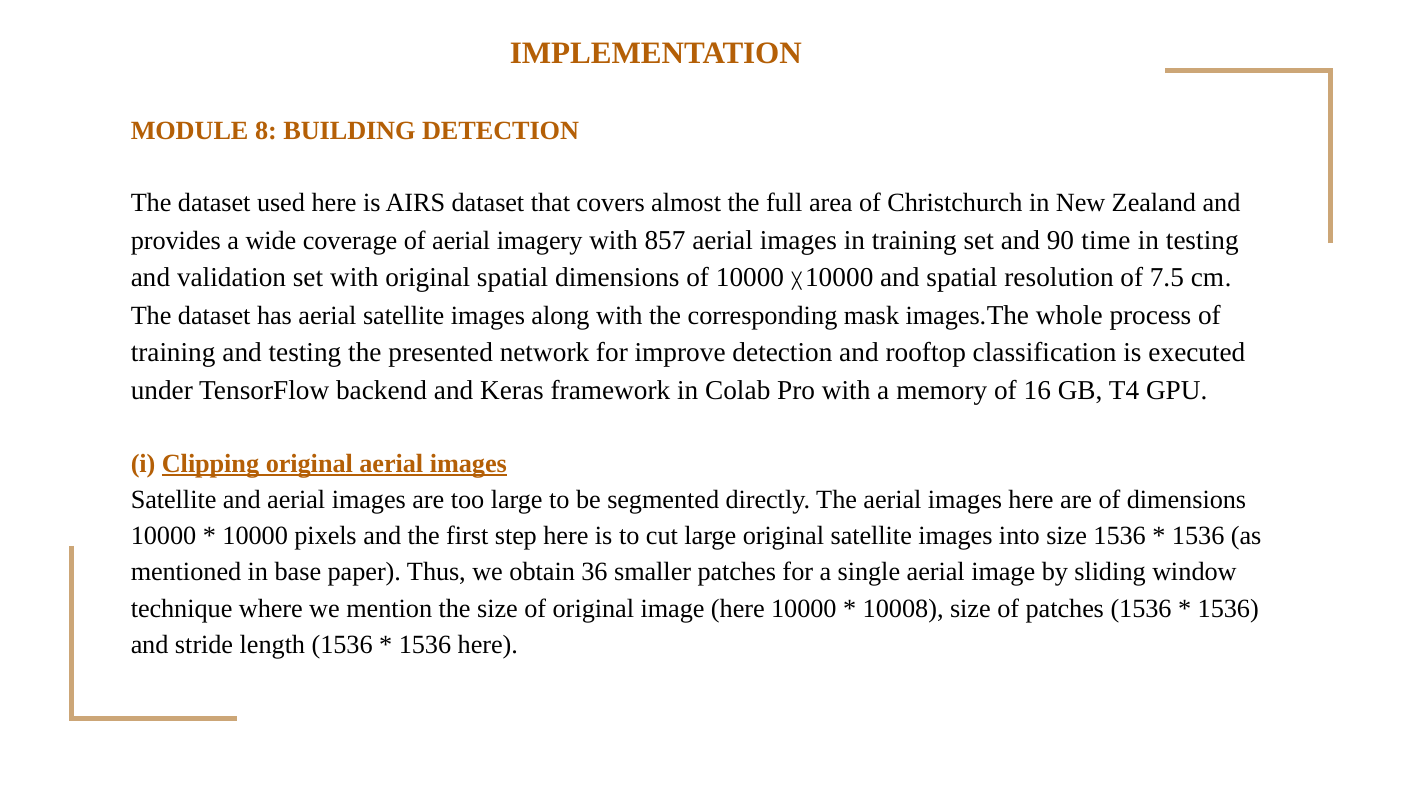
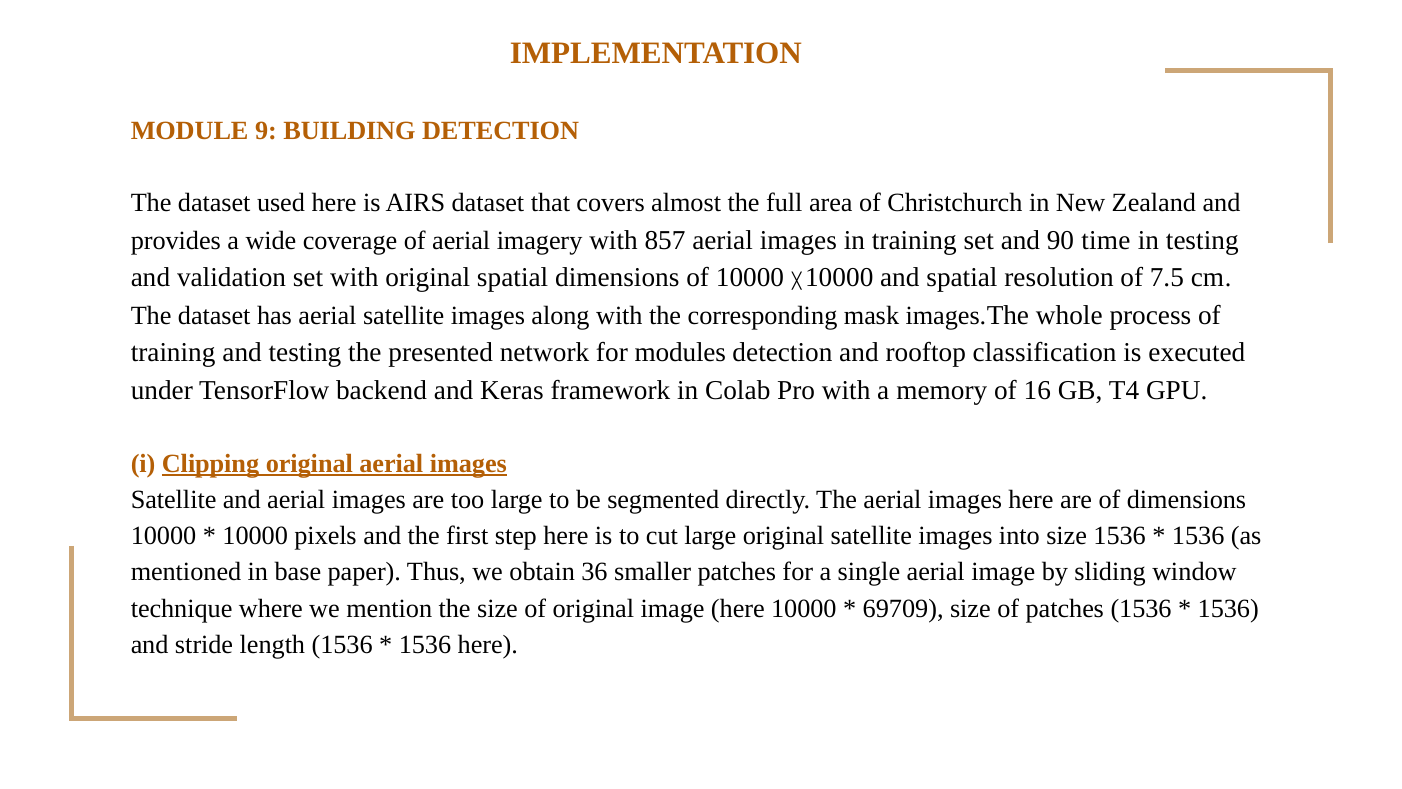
8: 8 -> 9
improve: improve -> modules
10008: 10008 -> 69709
